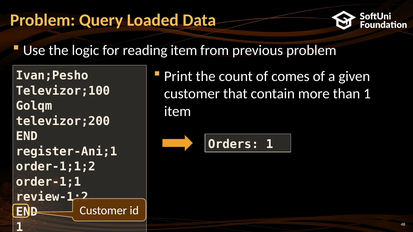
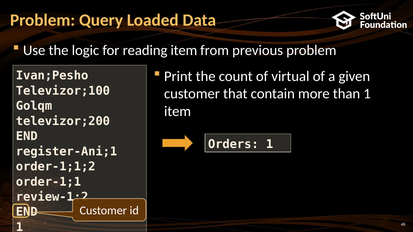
comes: comes -> virtual
